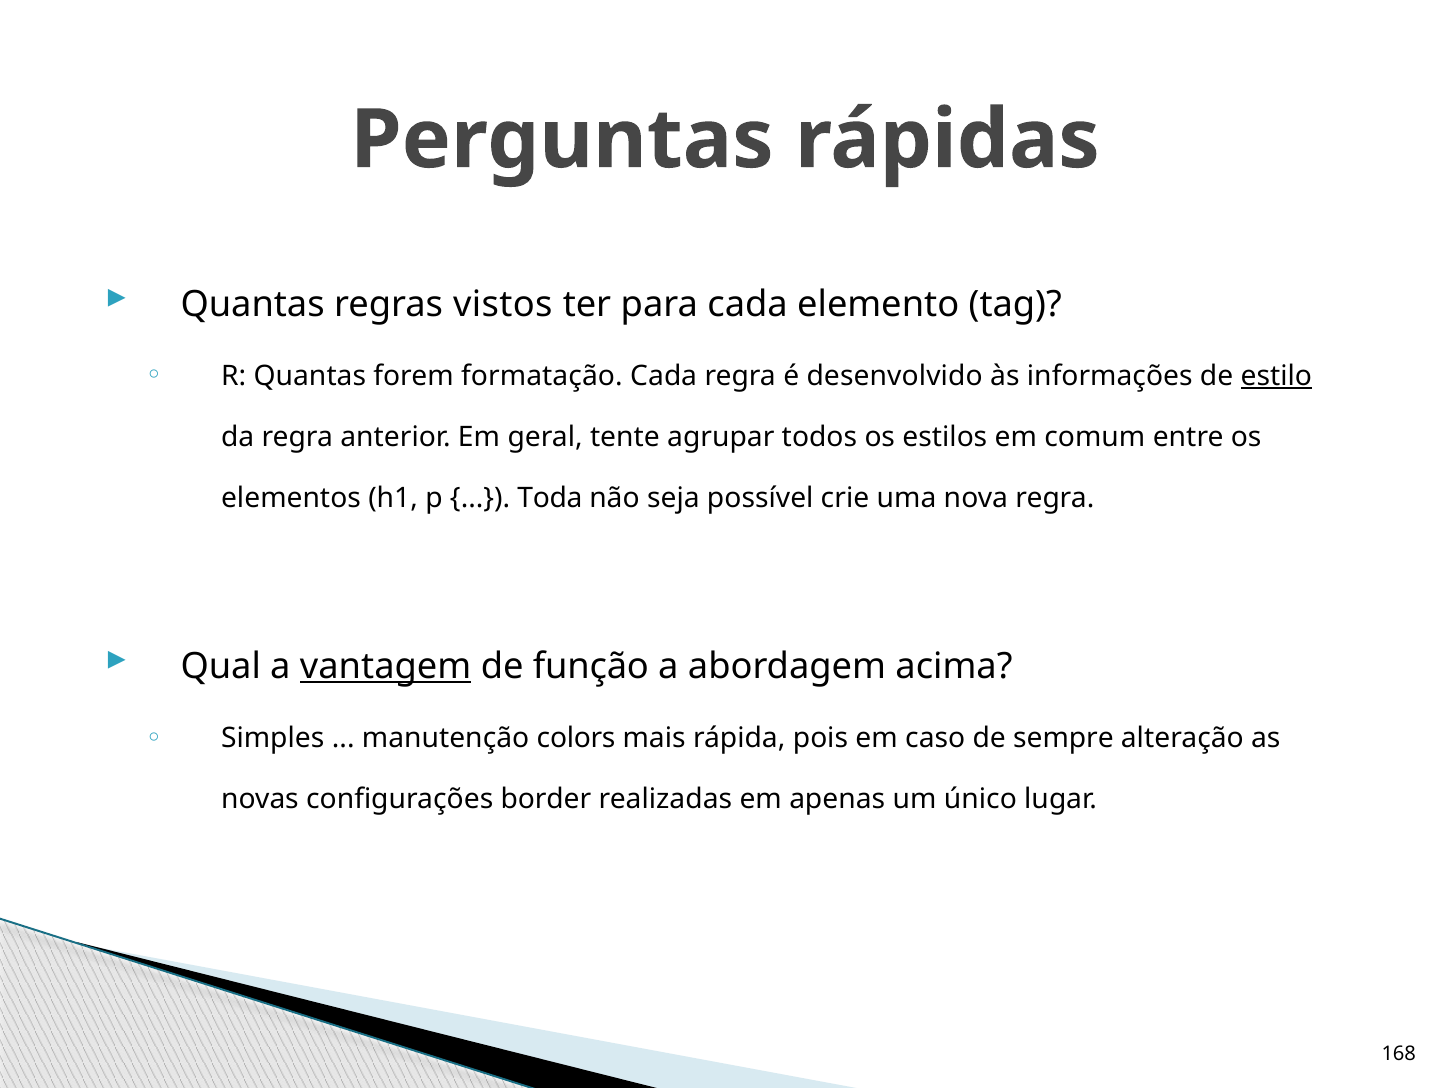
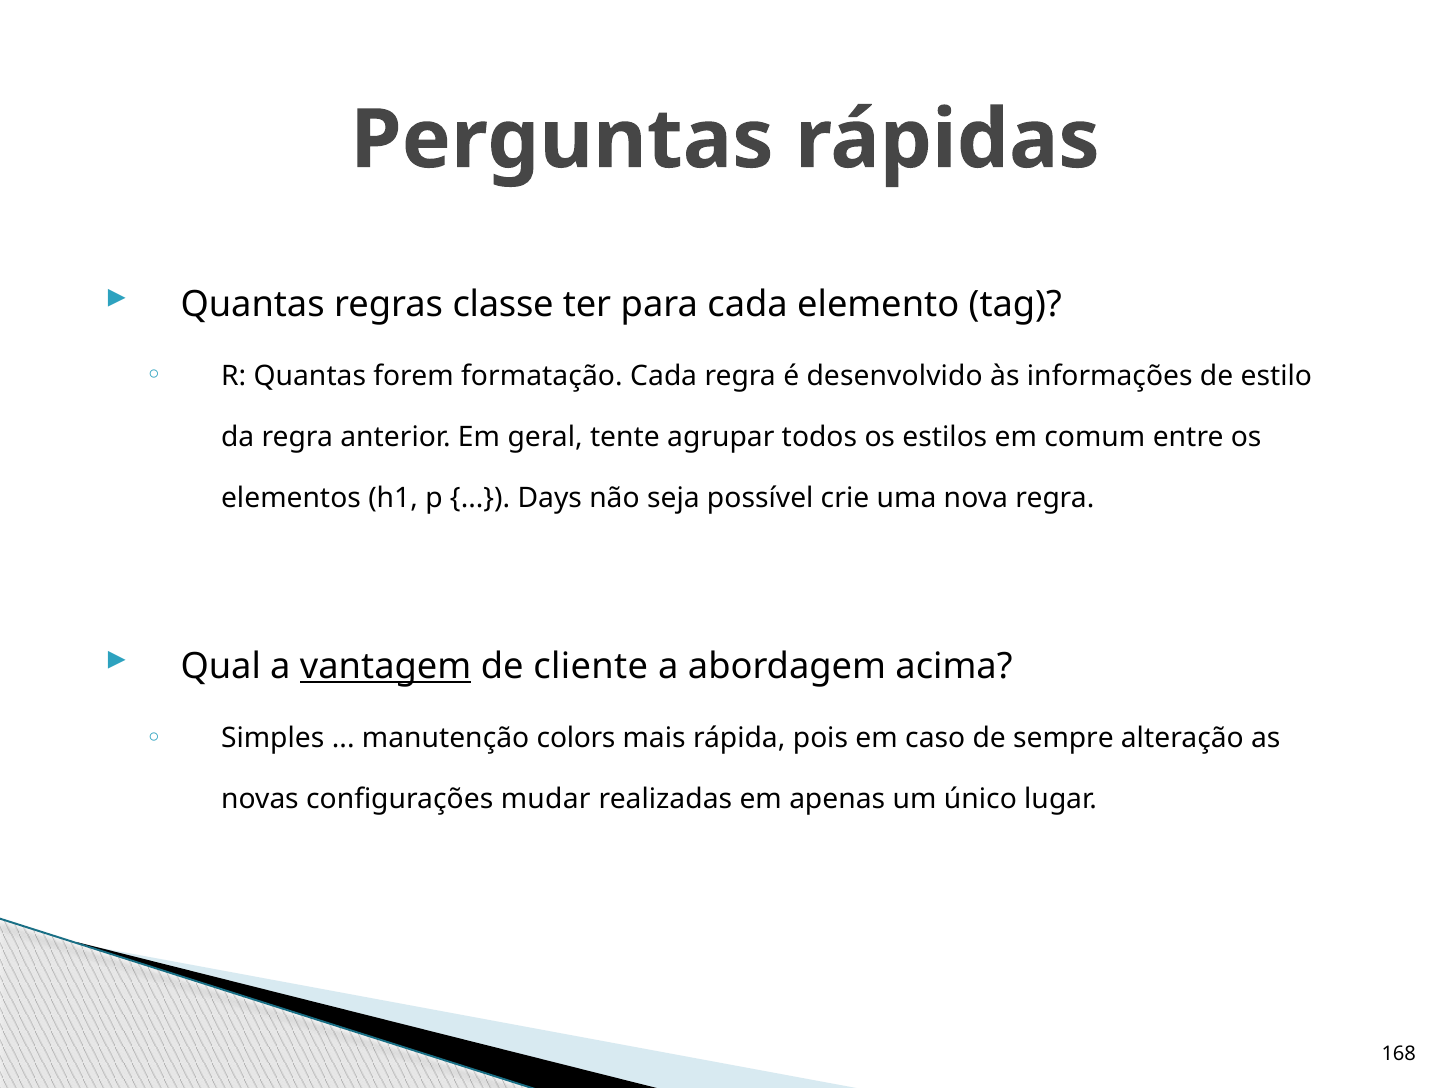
vistos: vistos -> classe
estilo underline: present -> none
Toda: Toda -> Days
função: função -> cliente
border: border -> mudar
